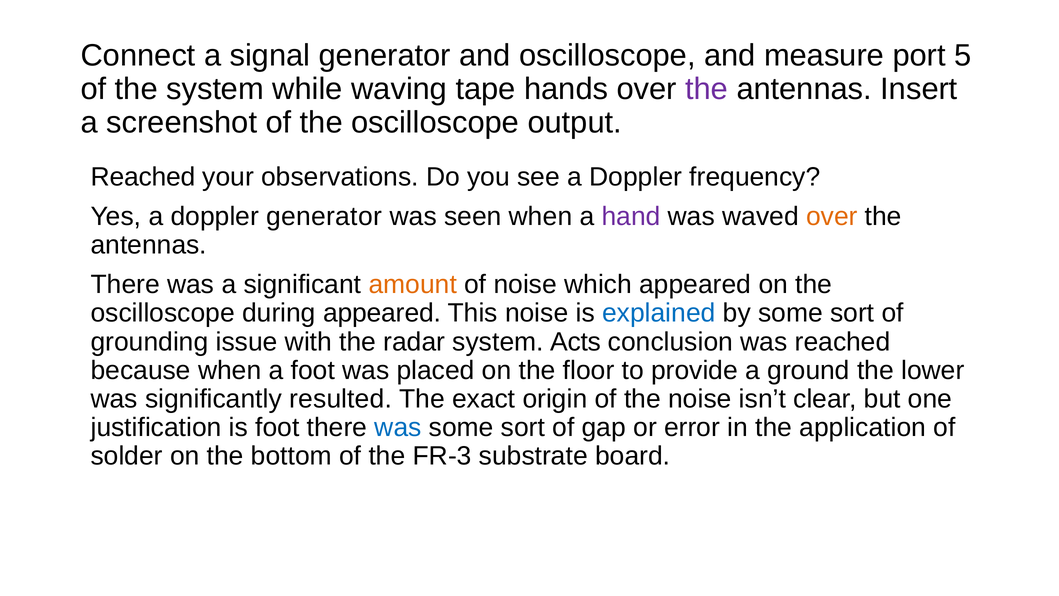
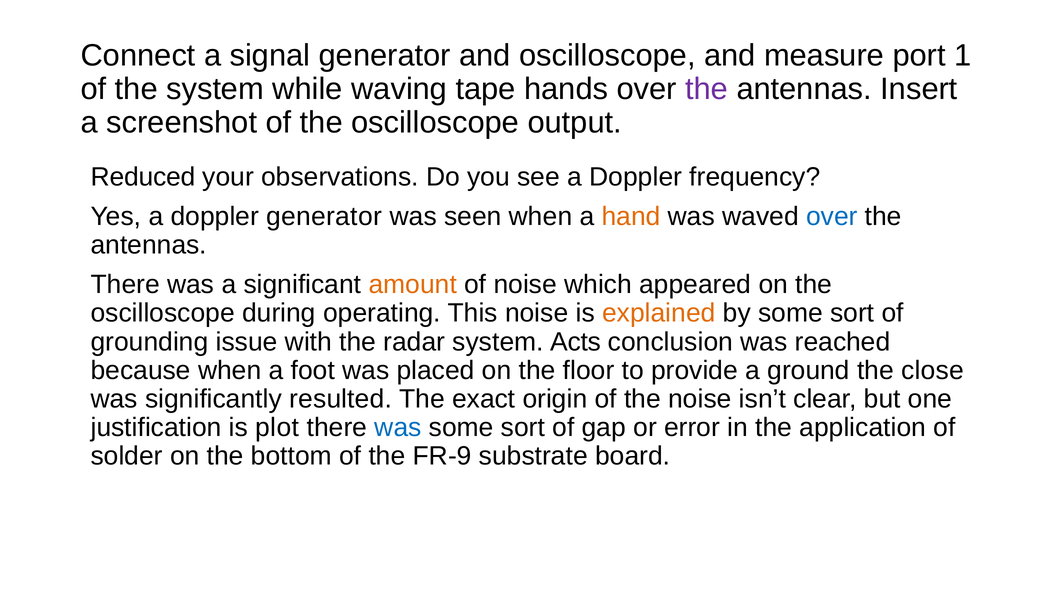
5: 5 -> 1
Reached at (143, 177): Reached -> Reduced
hand colour: purple -> orange
over at (832, 216) colour: orange -> blue
during appeared: appeared -> operating
explained colour: blue -> orange
lower: lower -> close
is foot: foot -> plot
FR-3: FR-3 -> FR-9
